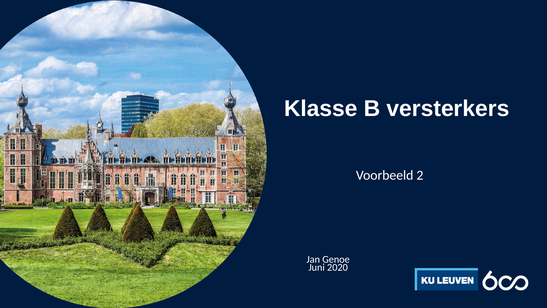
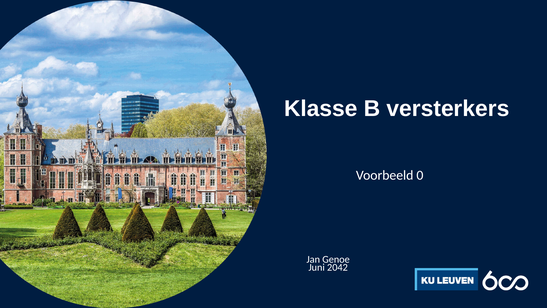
2: 2 -> 0
2020: 2020 -> 2042
